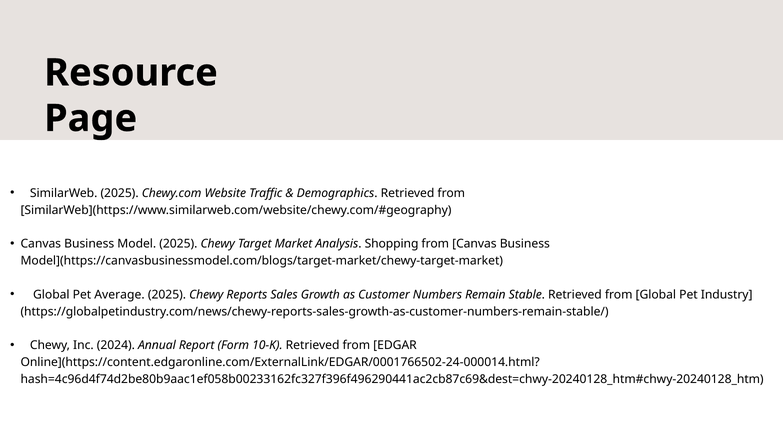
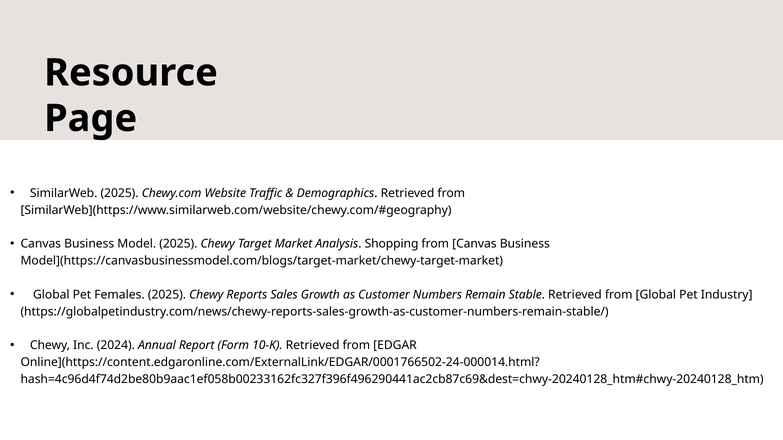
Average: Average -> Females
